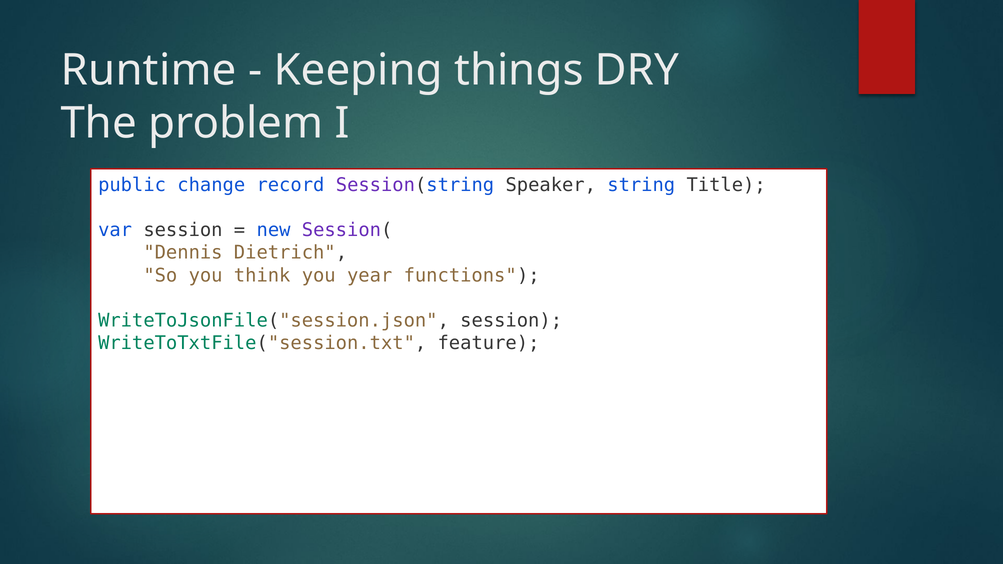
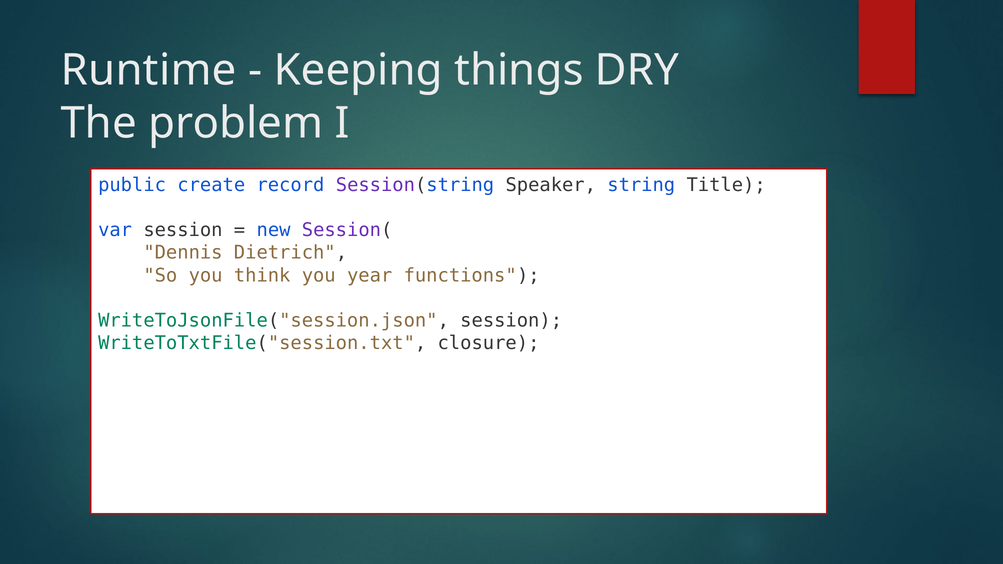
change: change -> create
feature: feature -> closure
